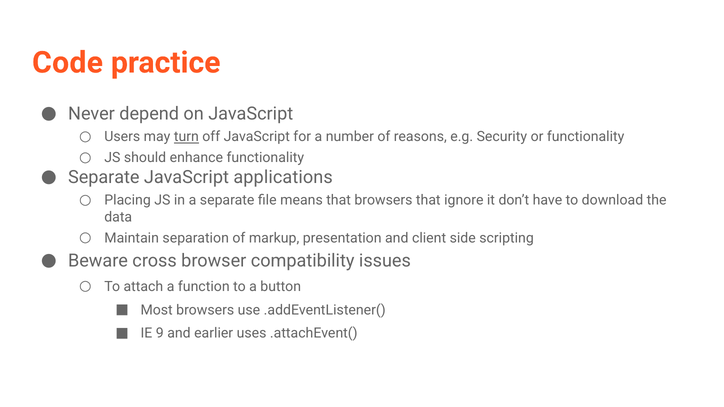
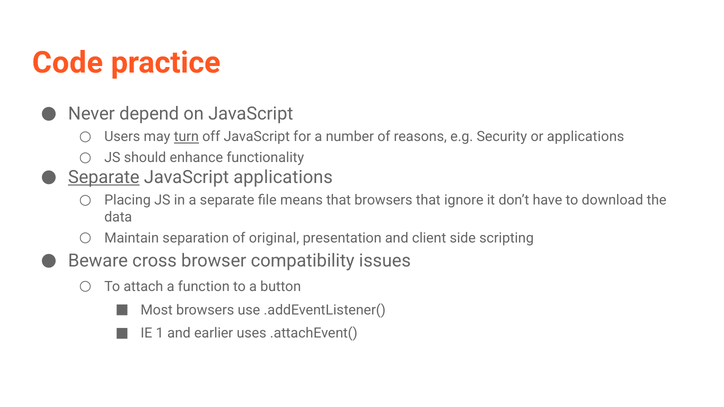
or functionality: functionality -> applications
Separate at (104, 177) underline: none -> present
markup: markup -> original
9: 9 -> 1
